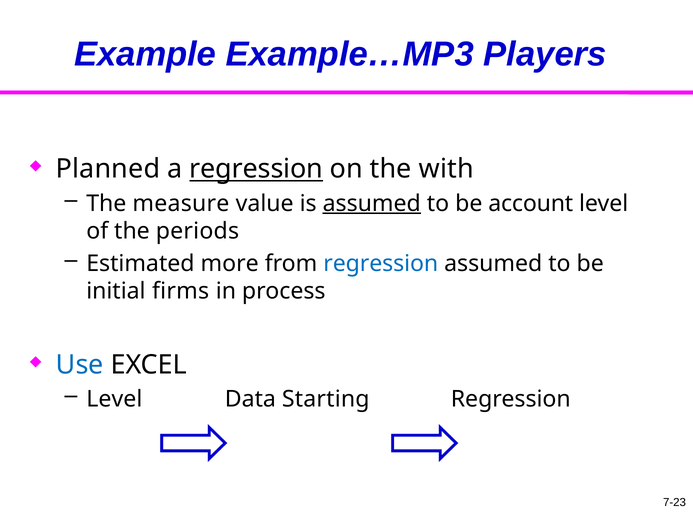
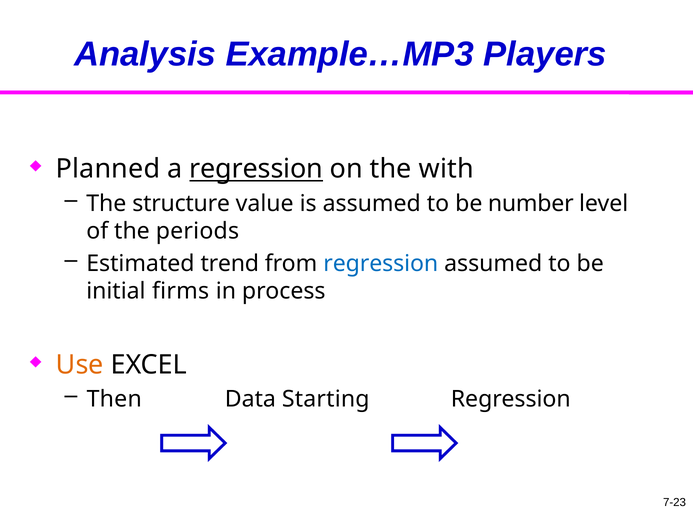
Example: Example -> Analysis
measure: measure -> structure
assumed at (372, 203) underline: present -> none
account: account -> number
more: more -> trend
Use colour: blue -> orange
Level at (114, 399): Level -> Then
